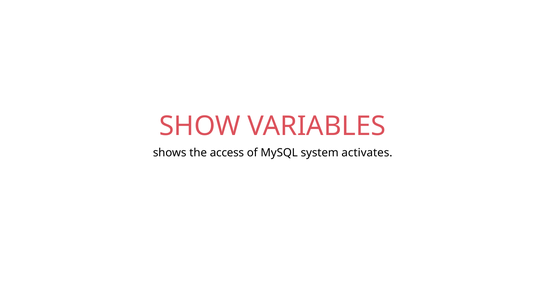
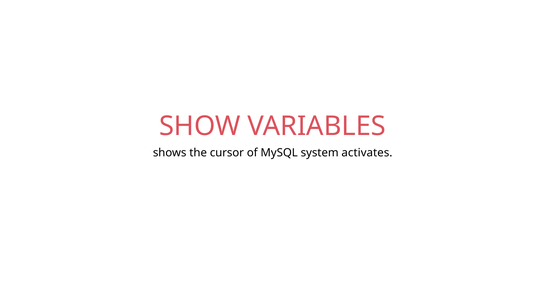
access: access -> cursor
